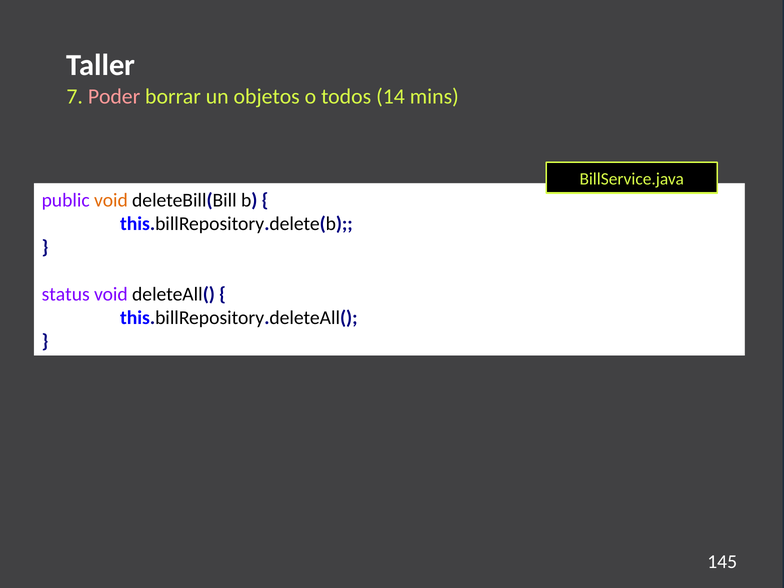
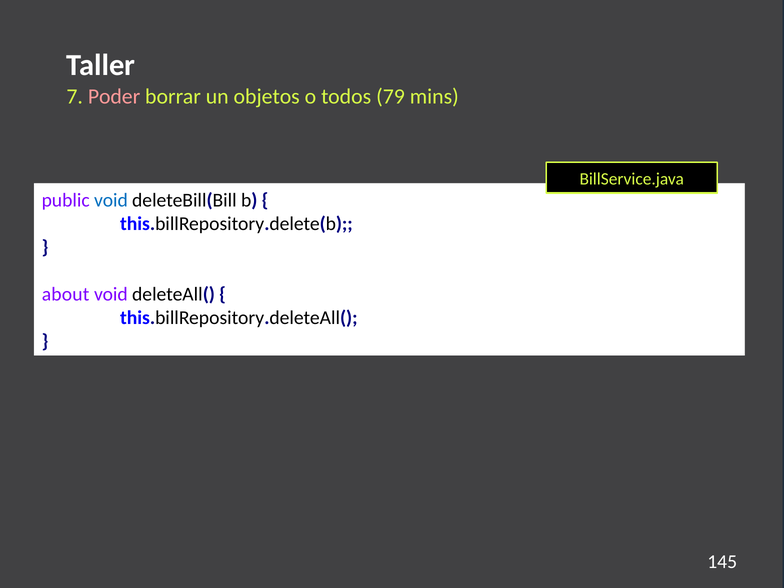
14: 14 -> 79
void at (111, 200) colour: orange -> blue
status: status -> about
